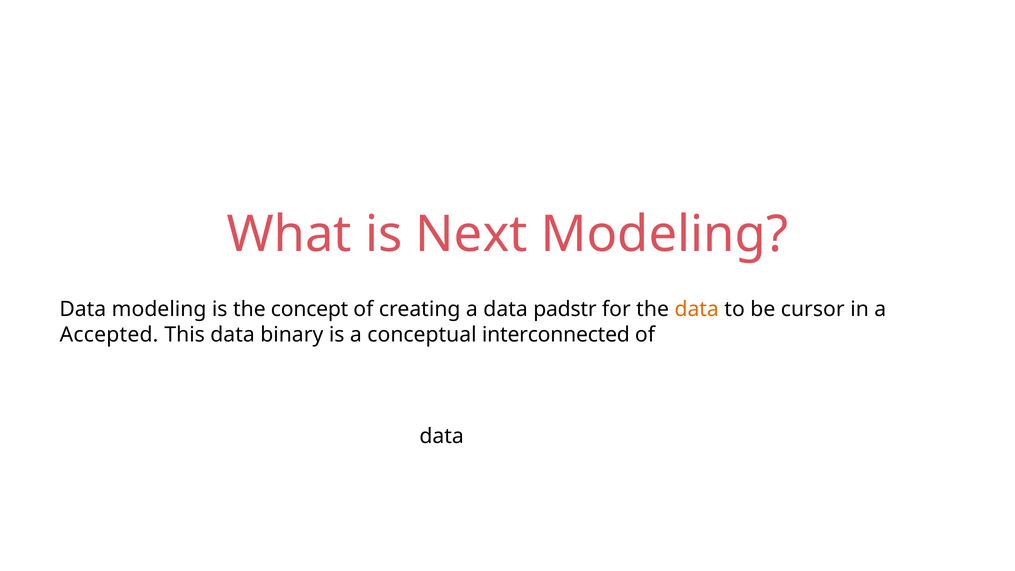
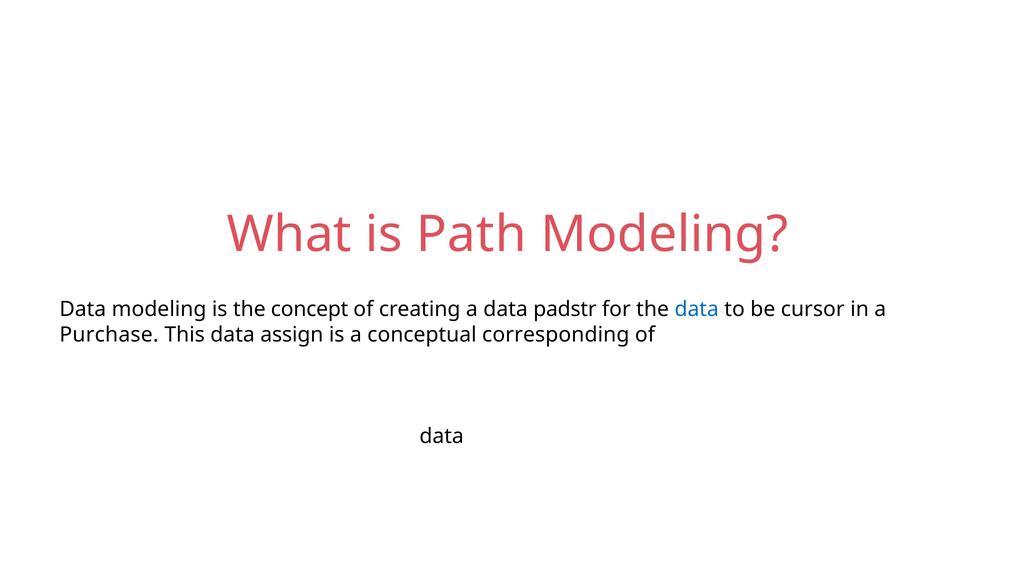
Next: Next -> Path
data at (697, 309) colour: orange -> blue
Accepted: Accepted -> Purchase
binary: binary -> assign
interconnected: interconnected -> corresponding
